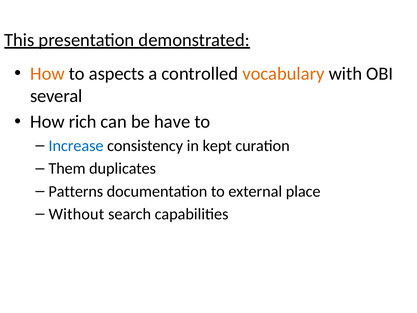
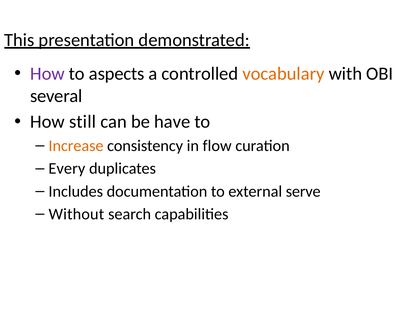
How at (47, 74) colour: orange -> purple
rich: rich -> still
Increase colour: blue -> orange
kept: kept -> flow
Them: Them -> Every
Patterns: Patterns -> Includes
place: place -> serve
